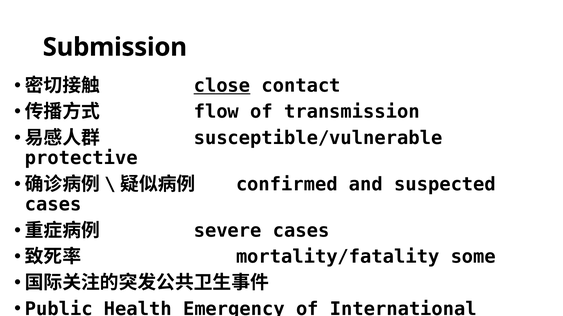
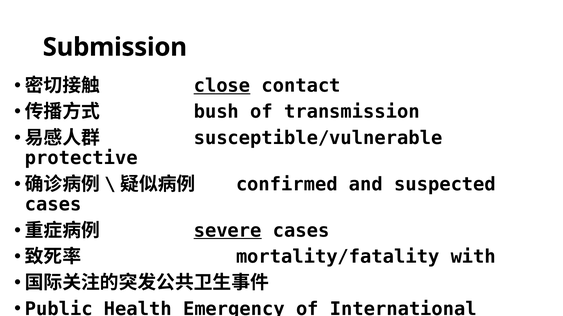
flow: flow -> bush
severe underline: none -> present
some: some -> with
